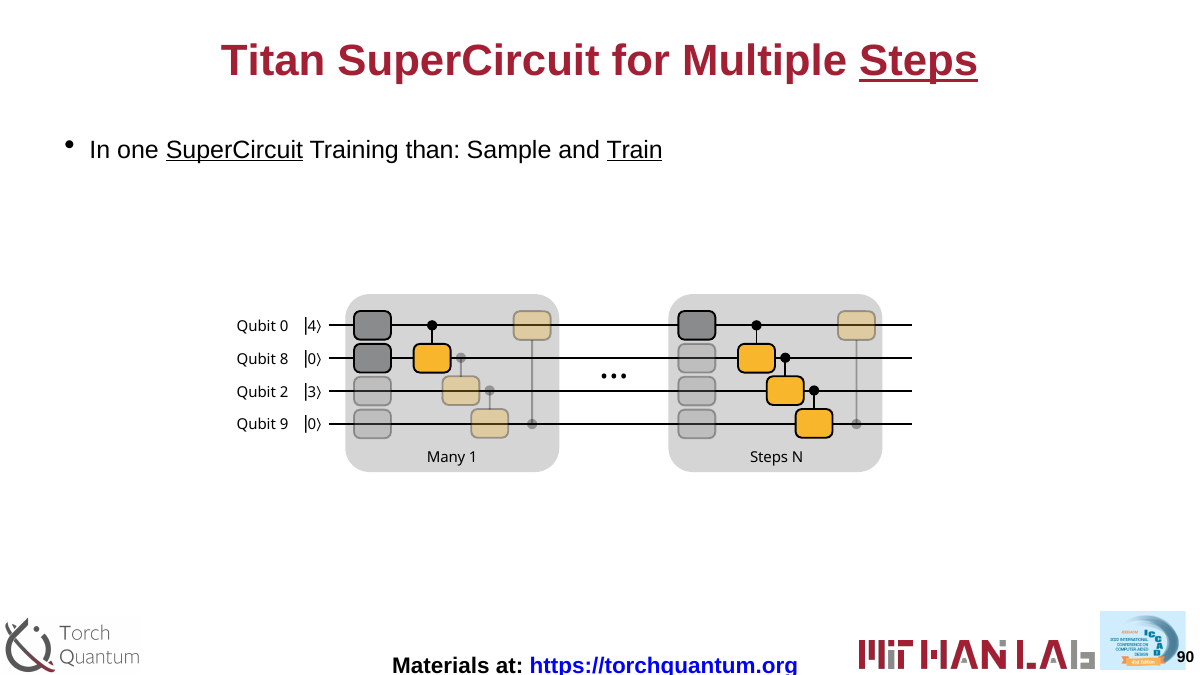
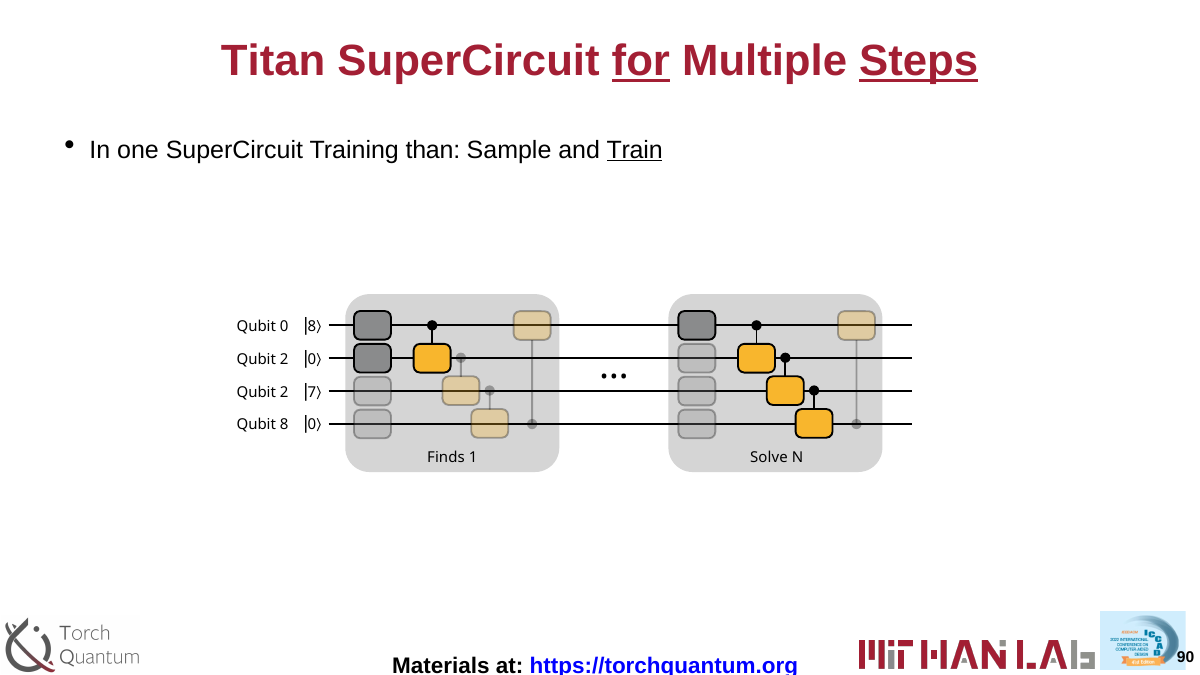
for underline: none -> present
SuperCircuit at (234, 150) underline: present -> none
0 4: 4 -> 8
8 at (284, 360): 8 -> 2
3: 3 -> 7
Qubit 9: 9 -> 8
Many: Many -> Finds
1 Steps: Steps -> Solve
